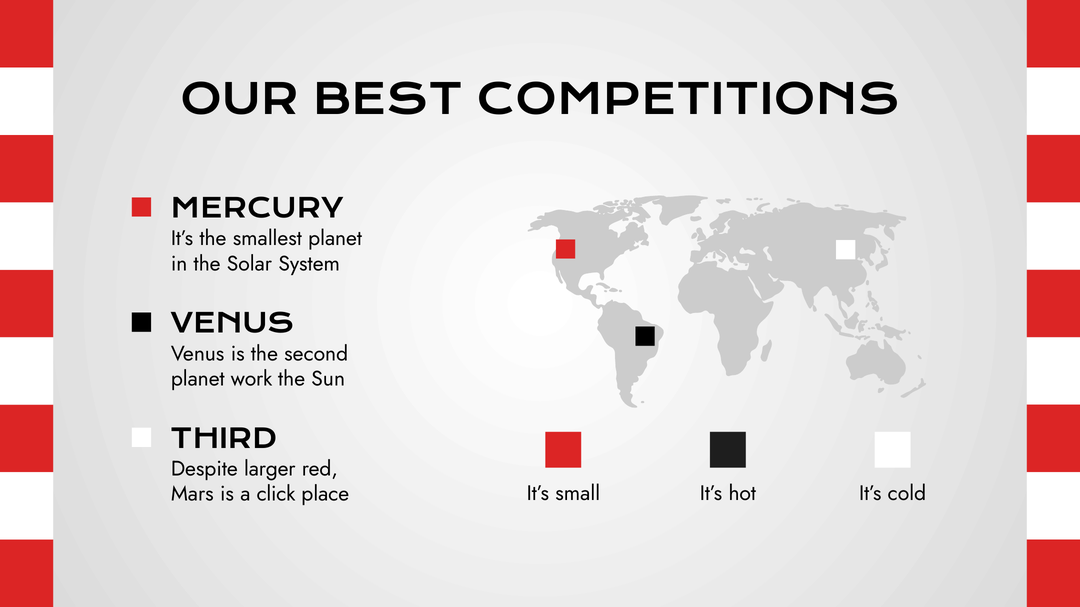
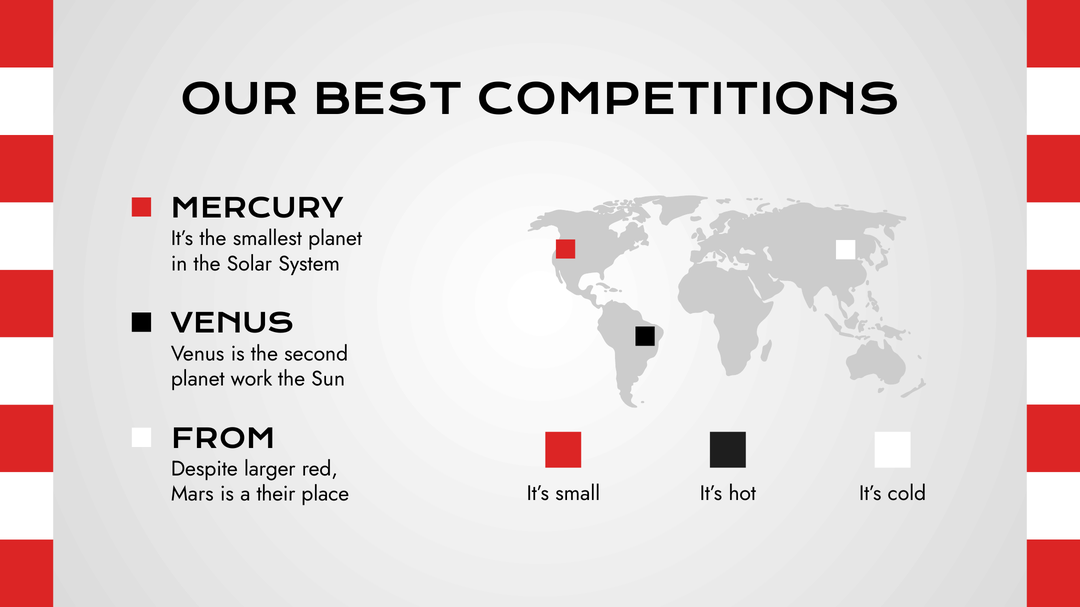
THIRD: THIRD -> FROM
click: click -> their
